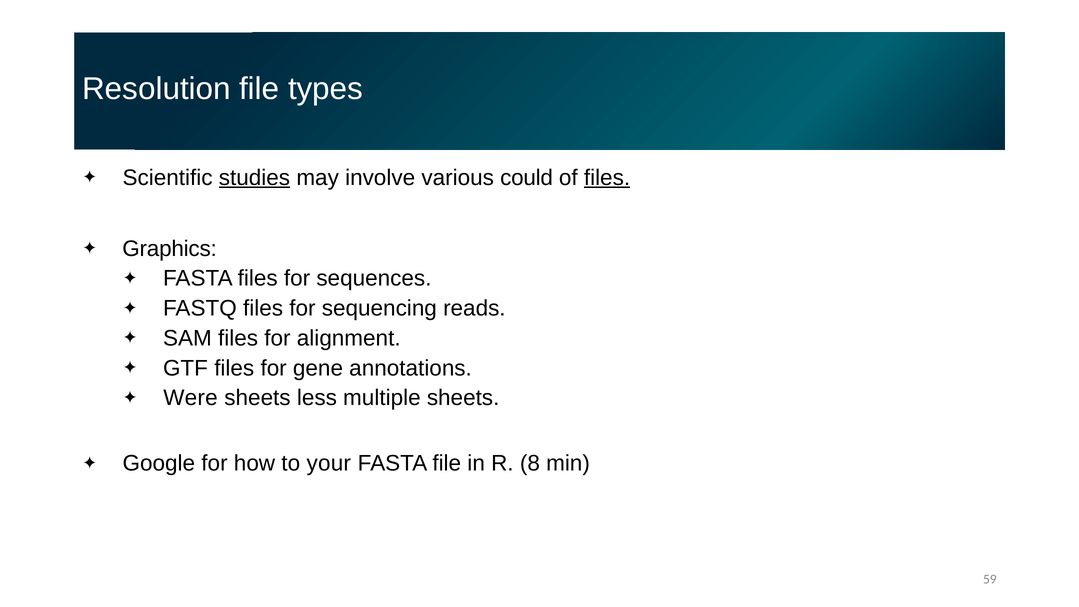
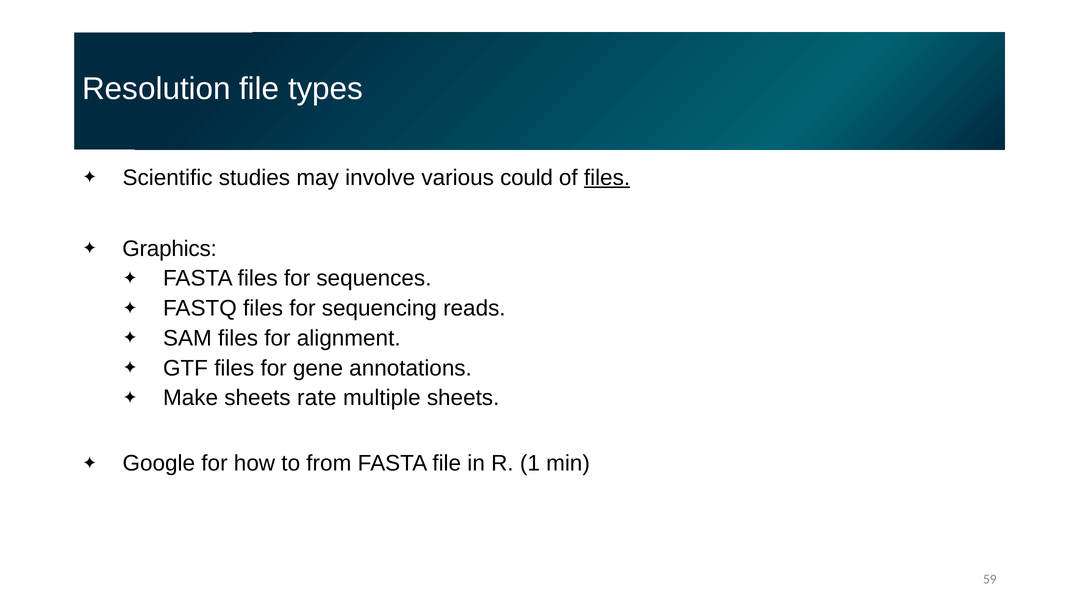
studies underline: present -> none
Were: Were -> Make
less: less -> rate
your: your -> from
8: 8 -> 1
